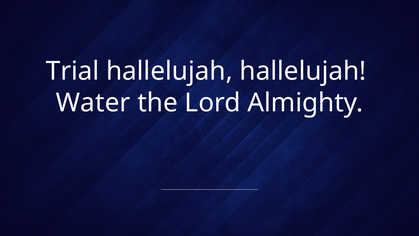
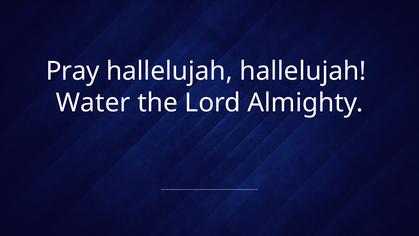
Trial: Trial -> Pray
